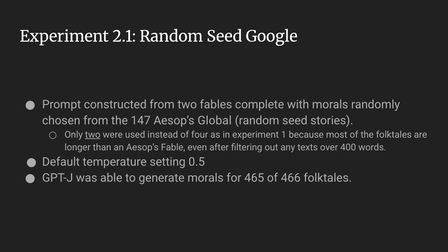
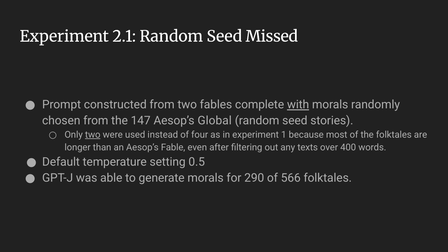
Google: Google -> Missed
with underline: none -> present
465: 465 -> 290
466: 466 -> 566
